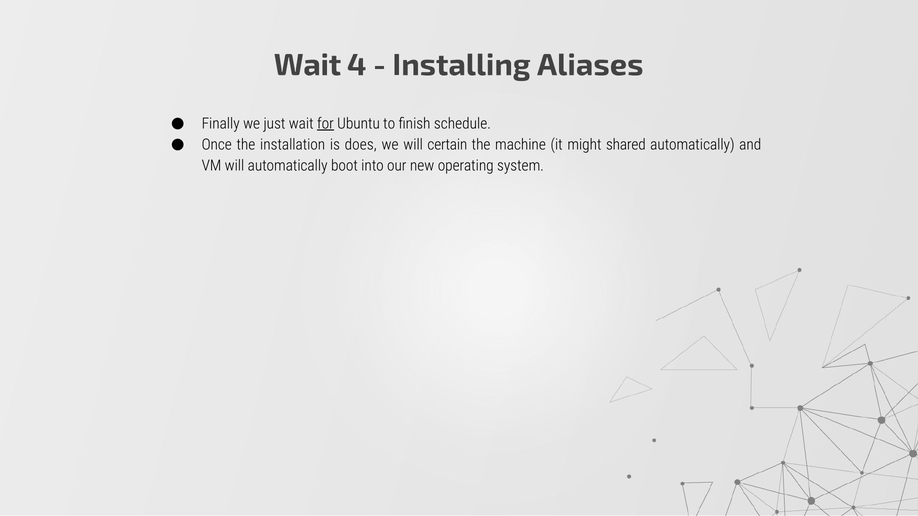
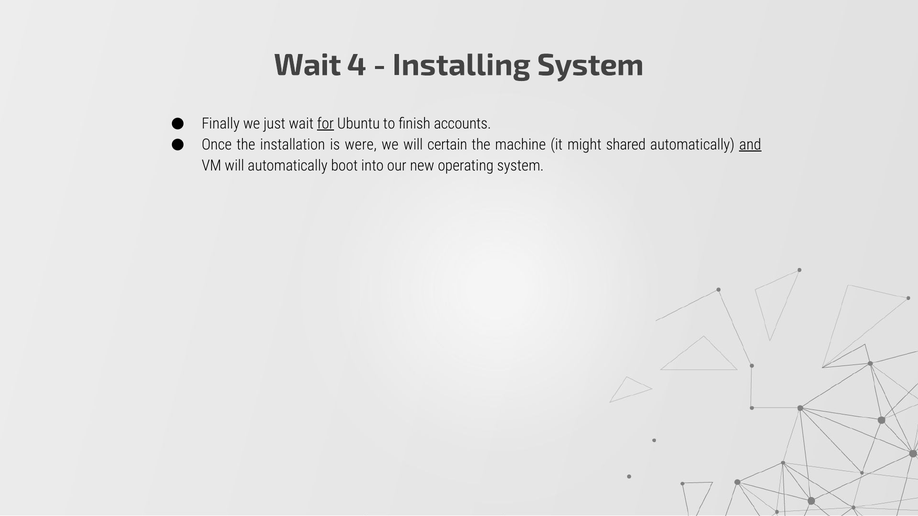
Installing Aliases: Aliases -> System
schedule: schedule -> accounts
does: does -> were
and underline: none -> present
